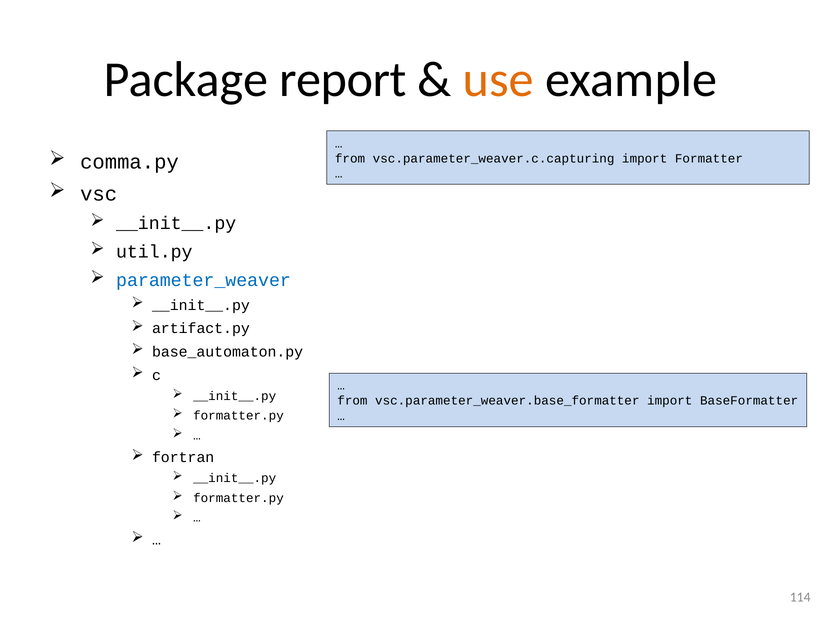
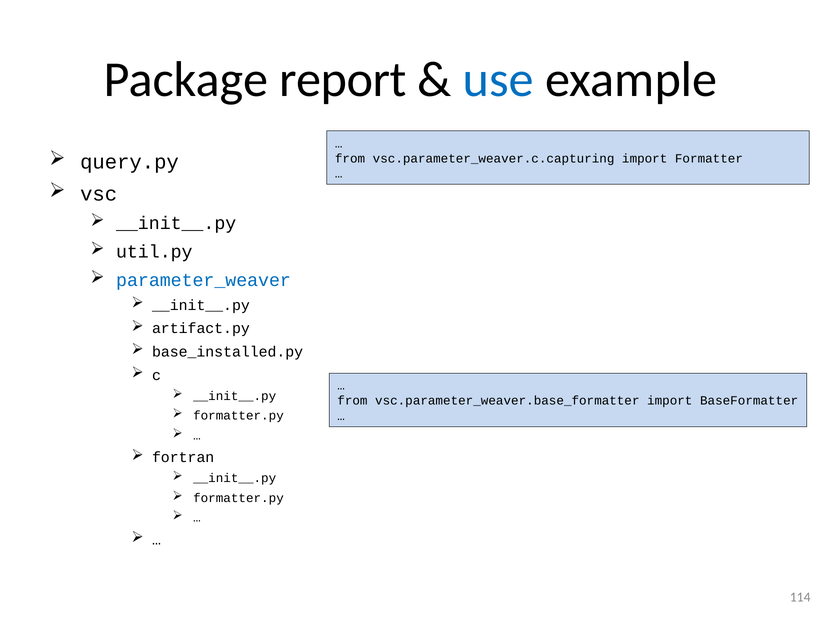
use colour: orange -> blue
comma.py: comma.py -> query.py
base_automaton.py: base_automaton.py -> base_installed.py
